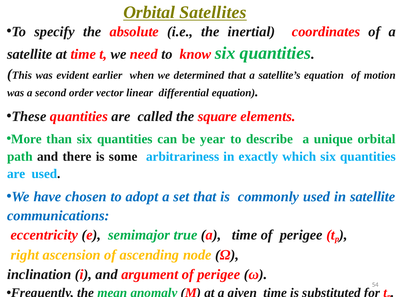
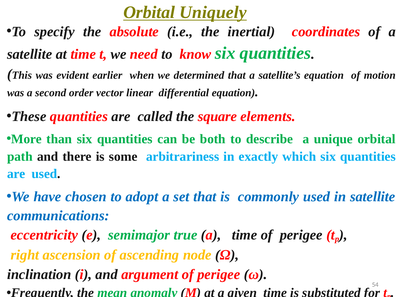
Satellites: Satellites -> Uniquely
year: year -> both
